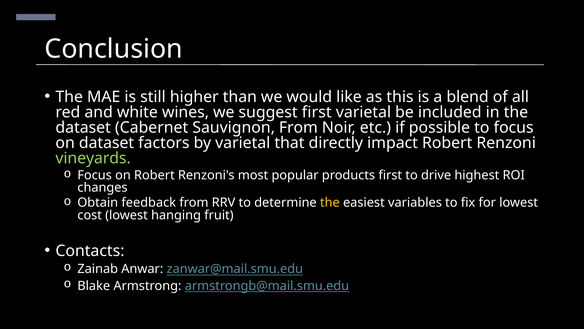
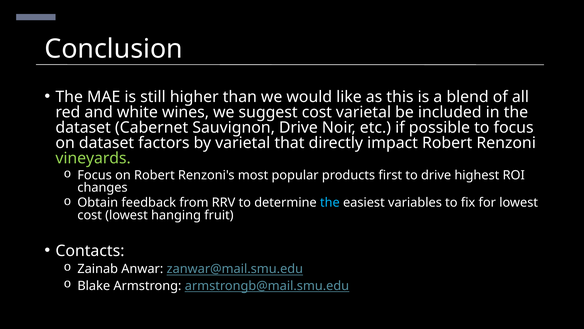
suggest first: first -> cost
Sauvignon From: From -> Drive
the at (330, 202) colour: yellow -> light blue
